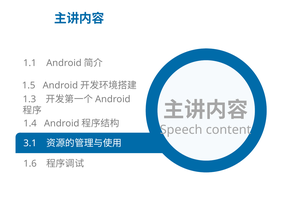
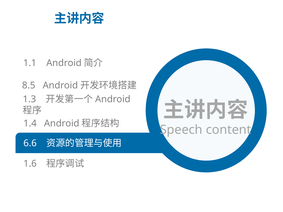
1.5: 1.5 -> 8.5
3.1: 3.1 -> 6.6
